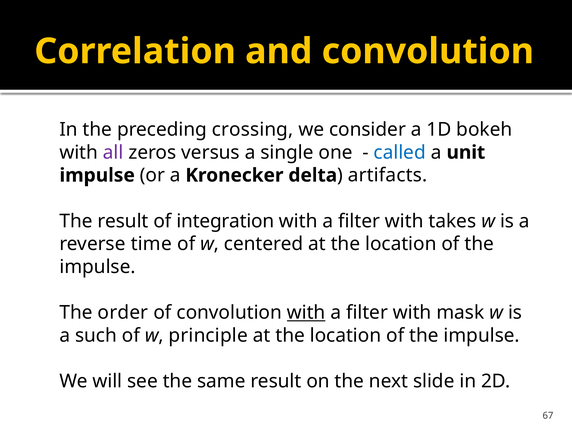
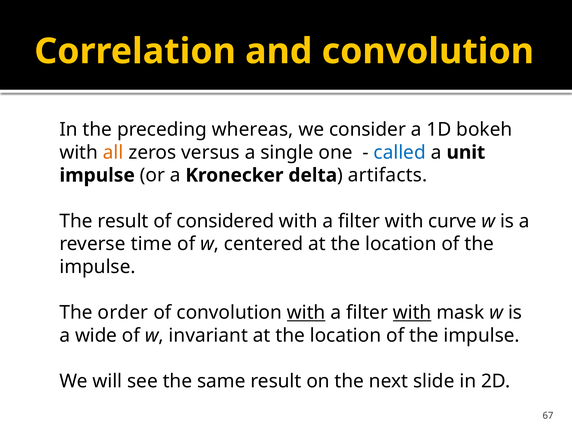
crossing: crossing -> whereas
all colour: purple -> orange
integration: integration -> considered
takes: takes -> curve
with at (412, 313) underline: none -> present
such: such -> wide
principle: principle -> invariant
